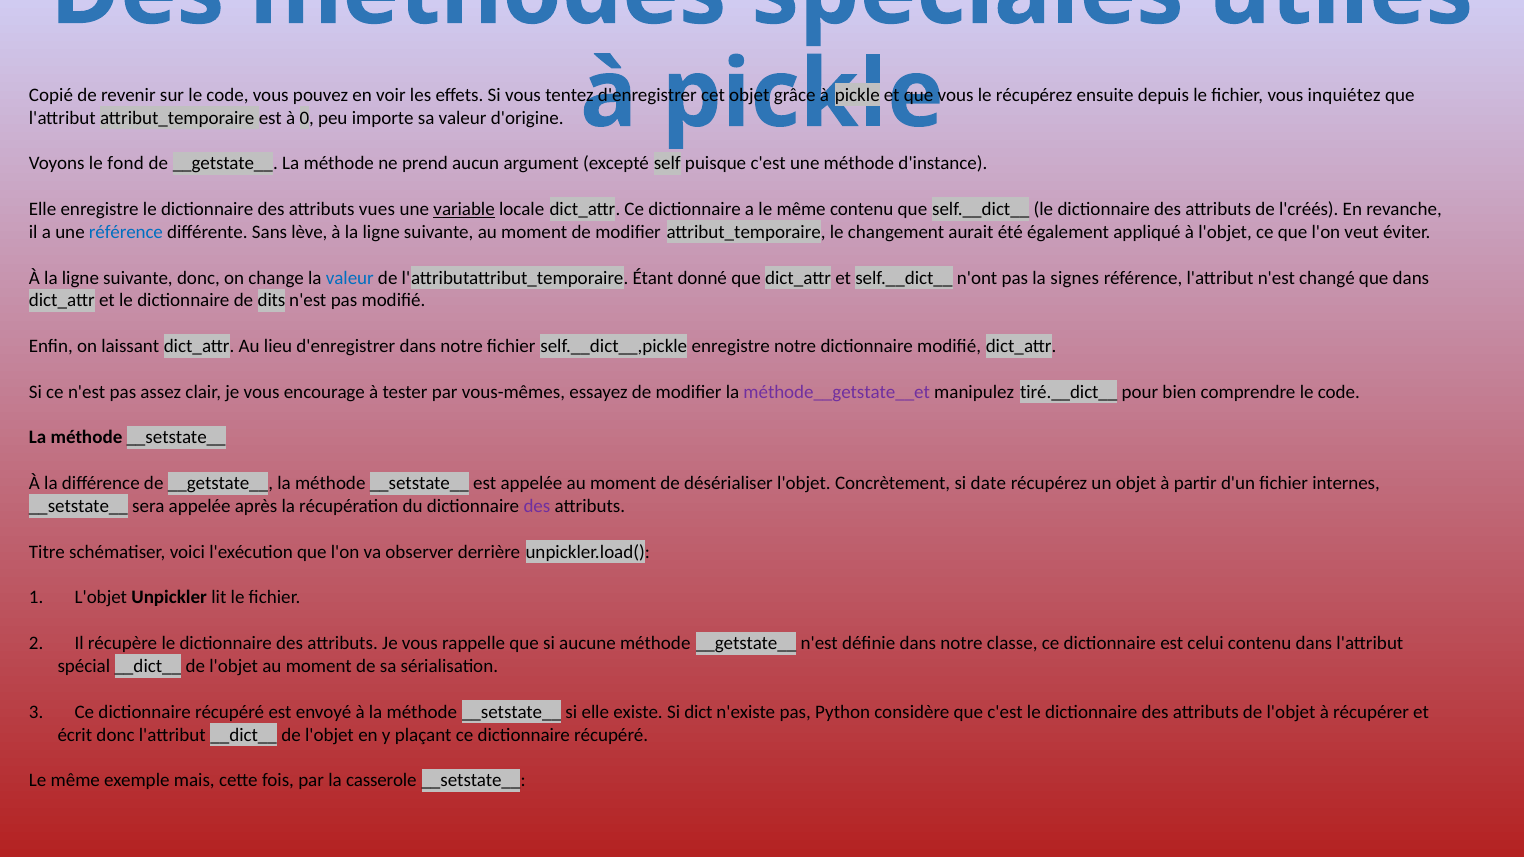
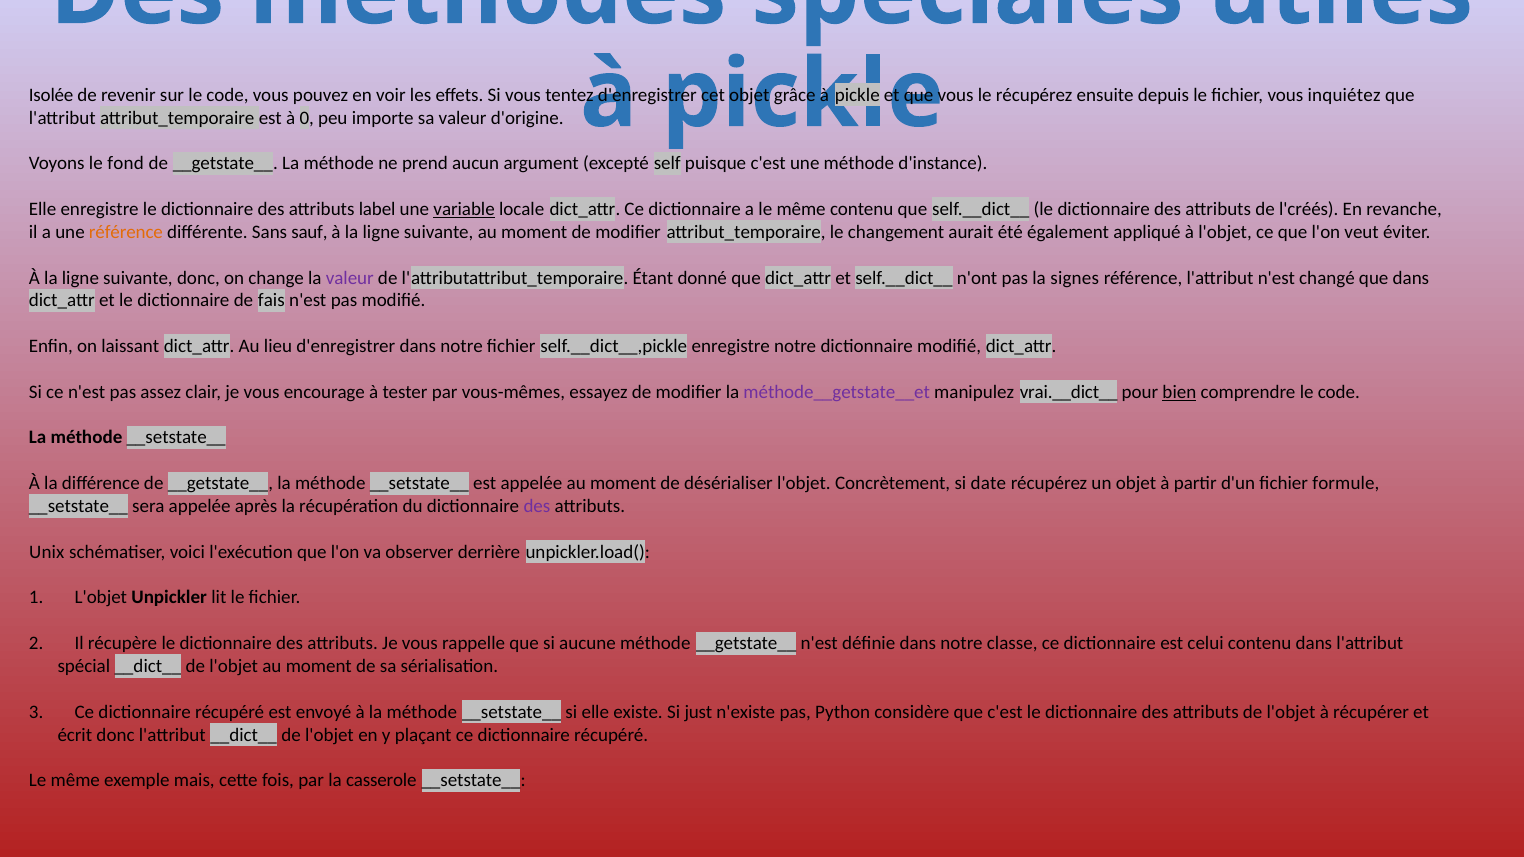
Copié: Copié -> Isolée
vues: vues -> label
référence at (126, 232) colour: blue -> orange
lève: lève -> sauf
valeur at (350, 278) colour: blue -> purple
dits: dits -> fais
tiré.__dict__: tiré.__dict__ -> vrai.__dict__
bien underline: none -> present
internes: internes -> formule
Titre: Titre -> Unix
dict: dict -> just
